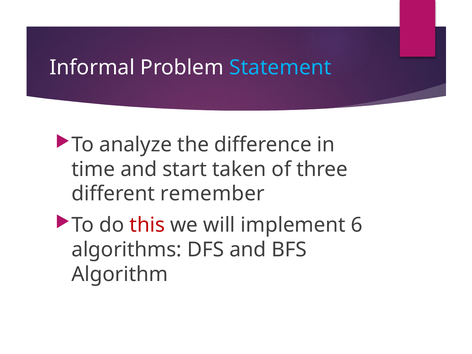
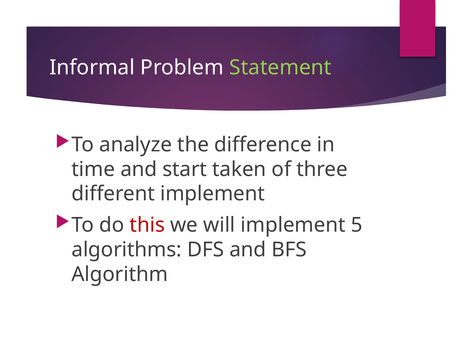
Statement colour: light blue -> light green
different remember: remember -> implement
6: 6 -> 5
